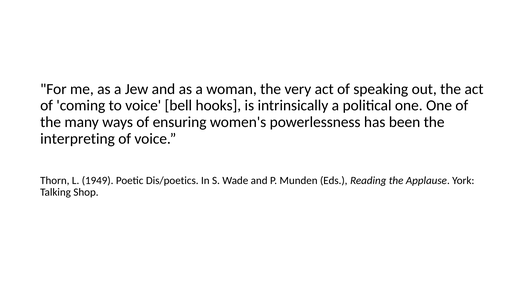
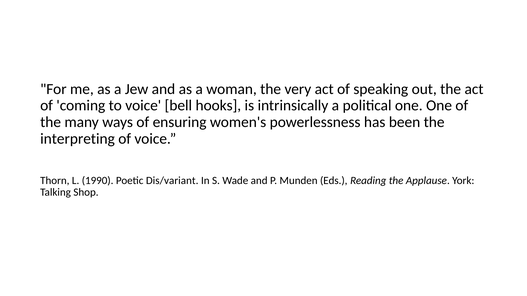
1949: 1949 -> 1990
Dis/poetics: Dis/poetics -> Dis/variant
